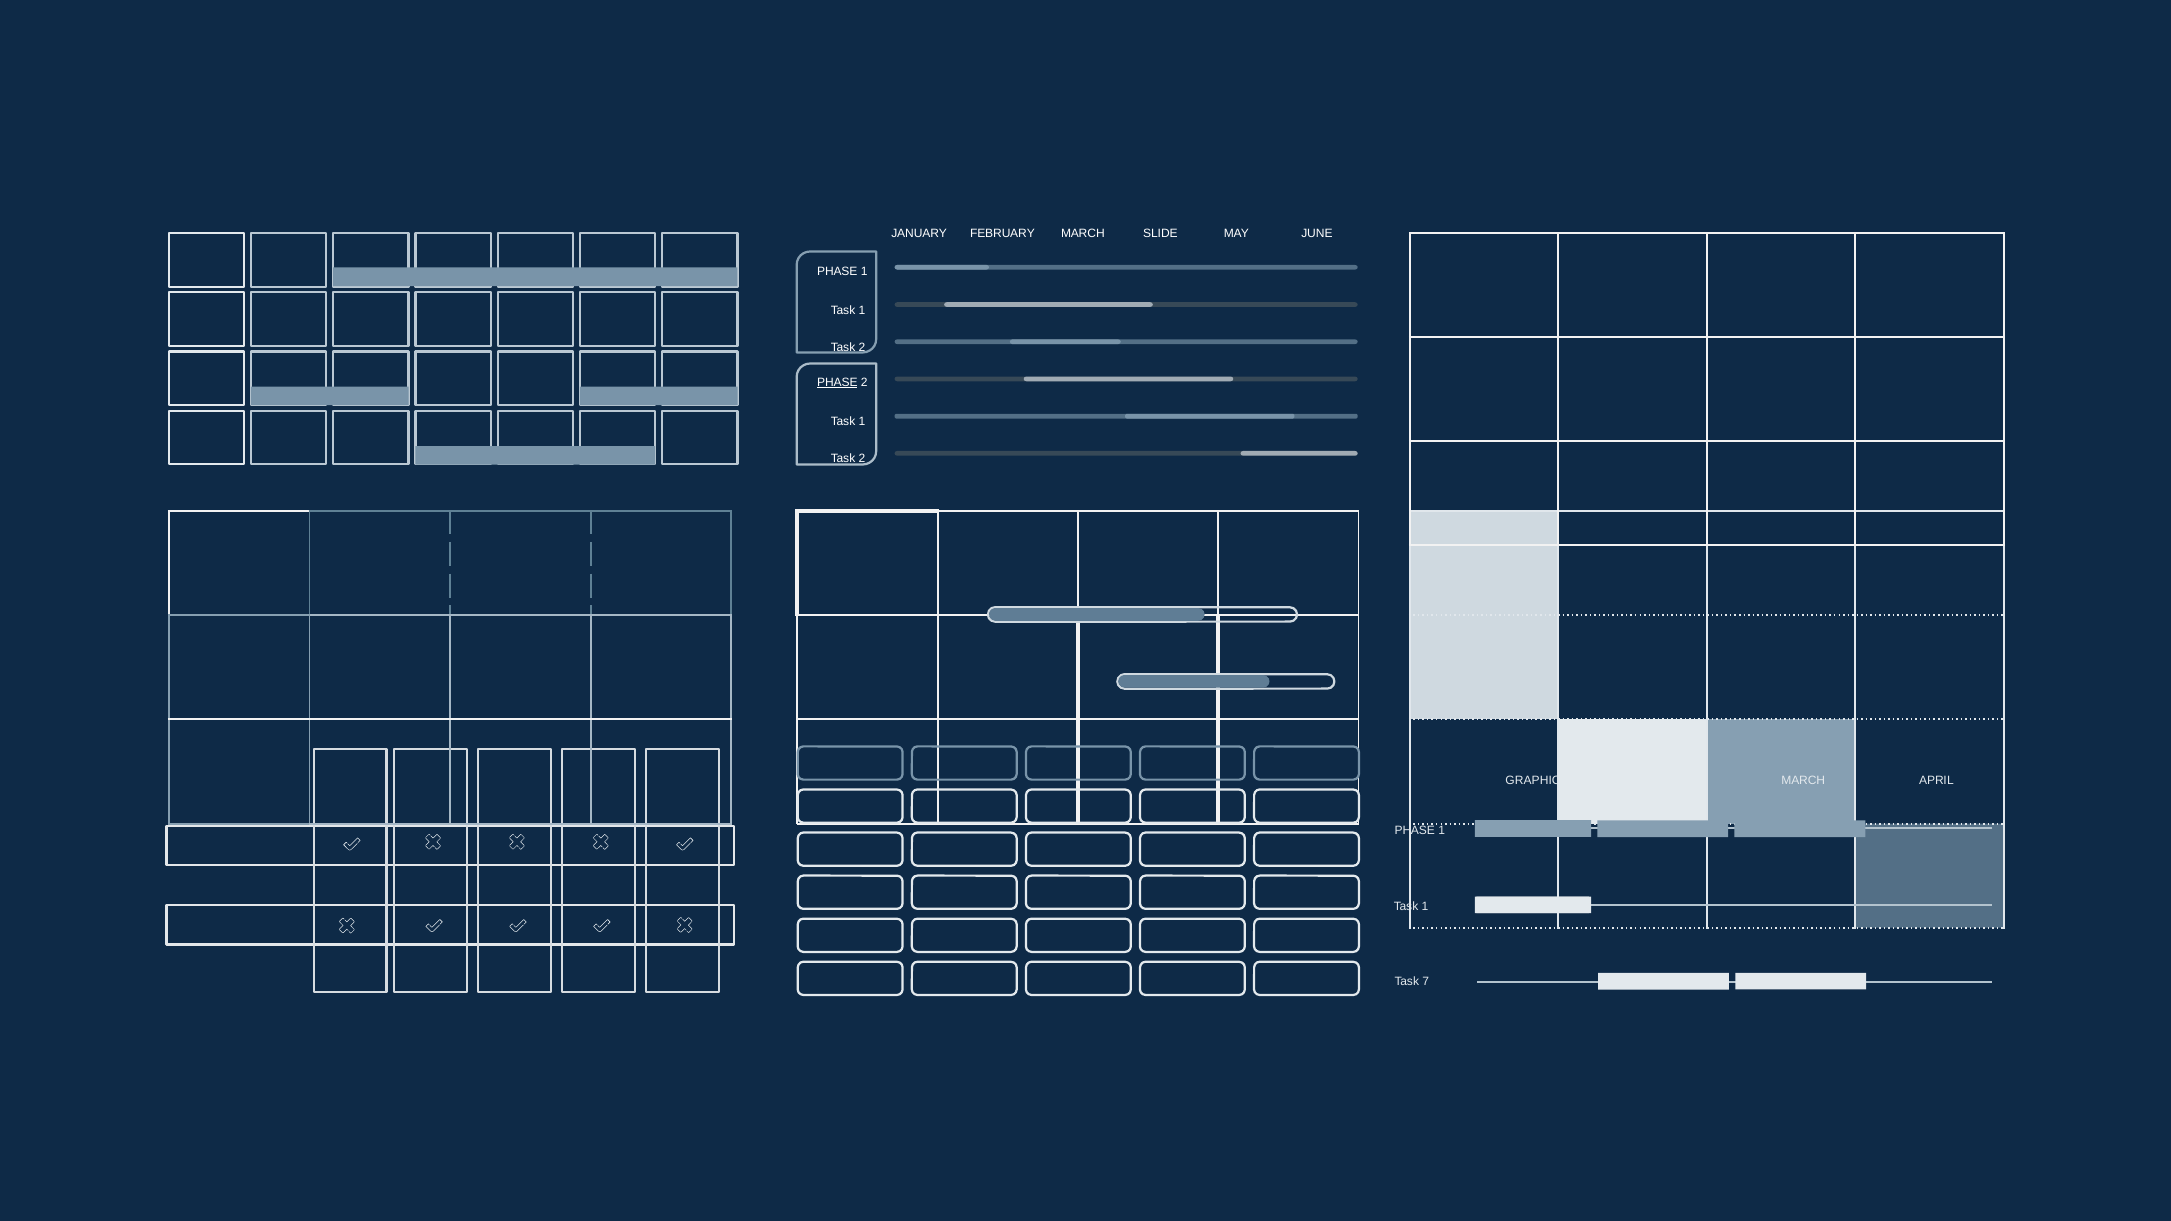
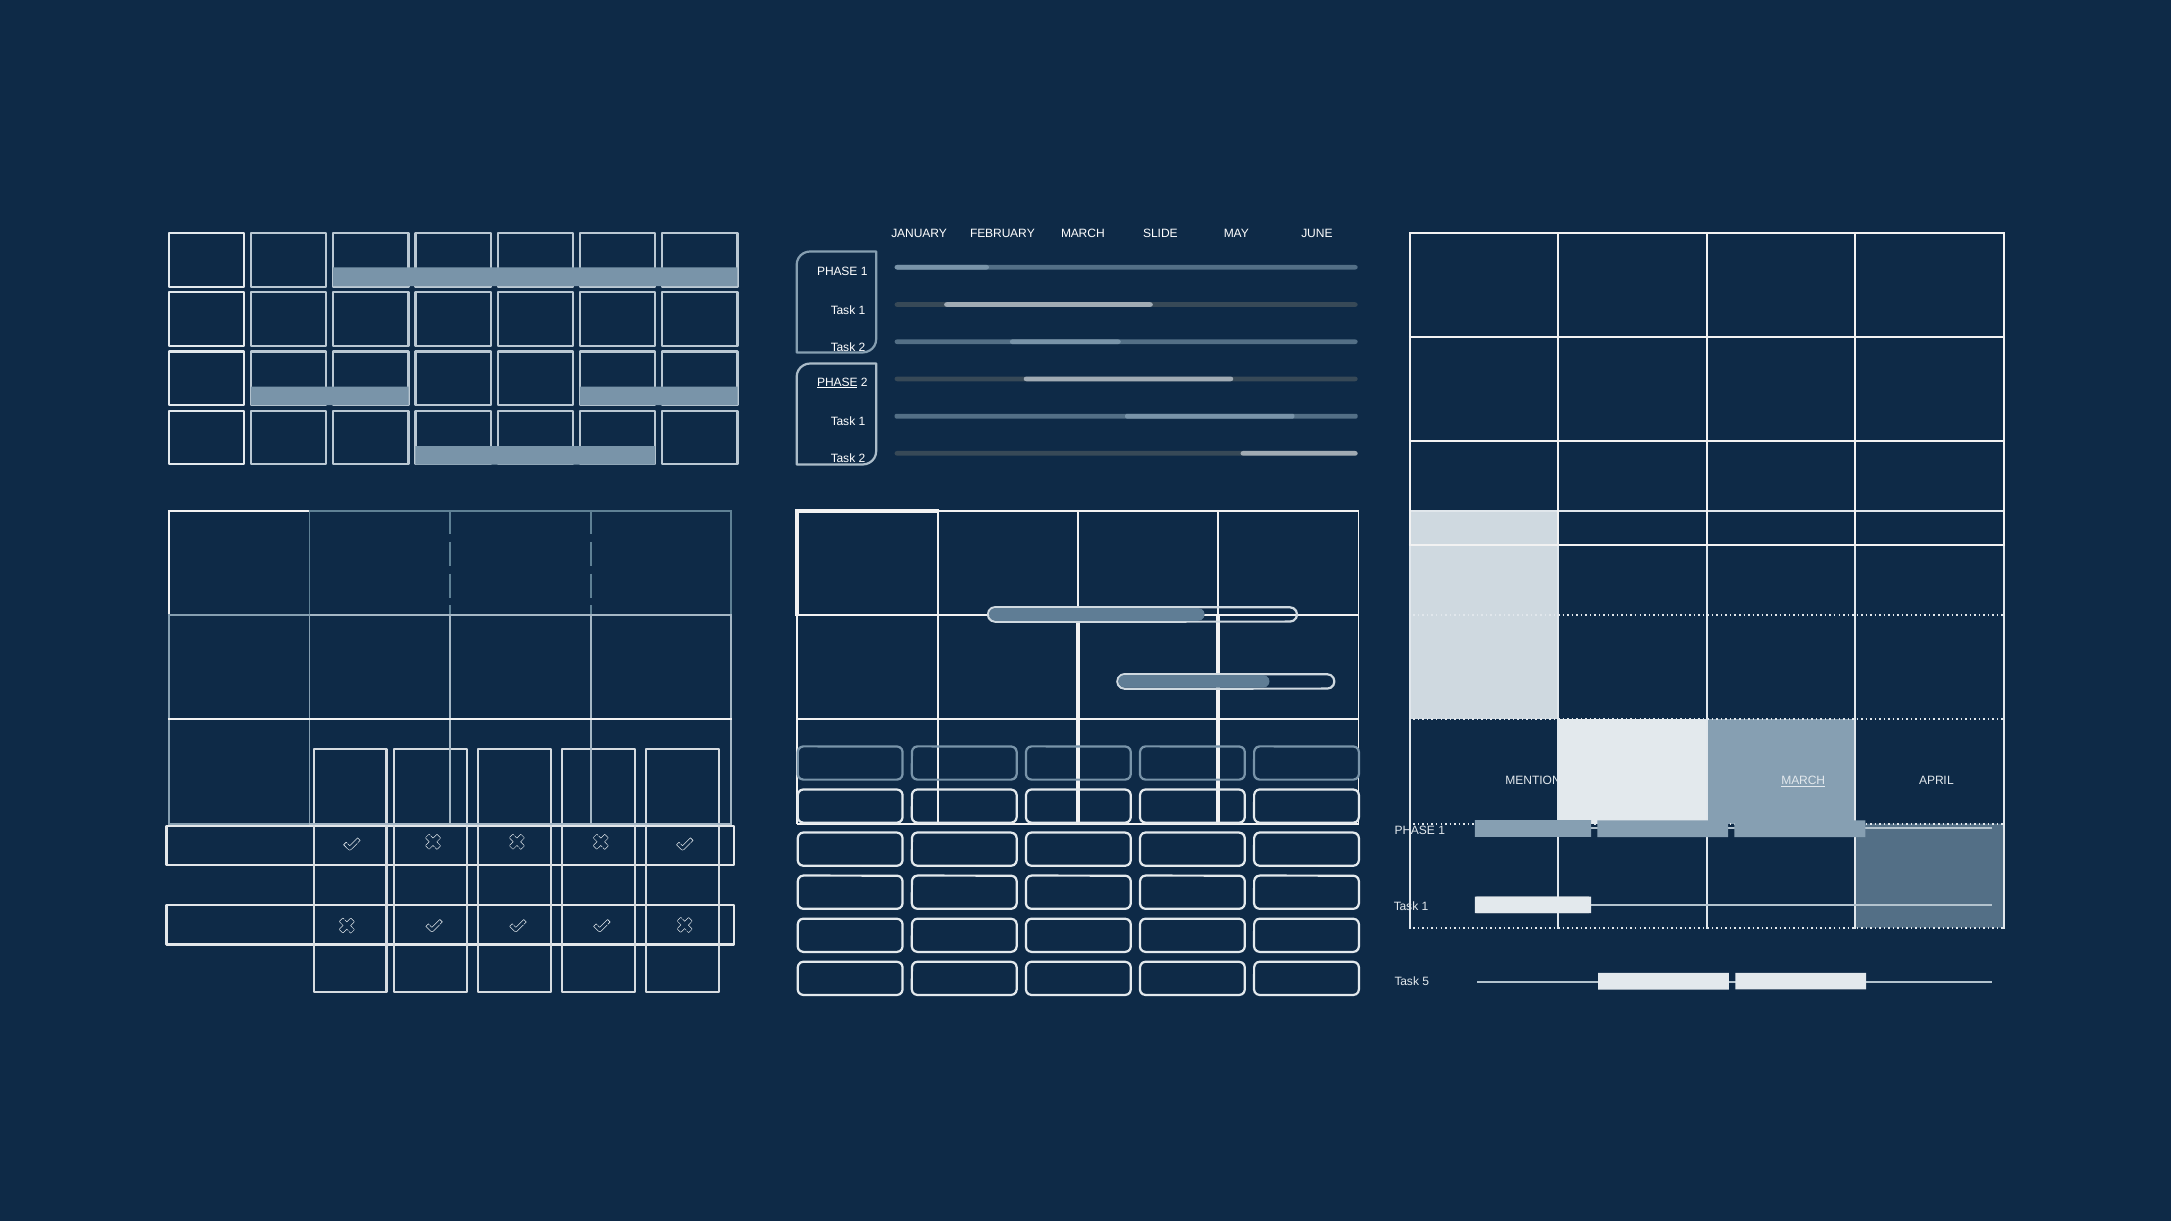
GRAPHIC: GRAPHIC -> MENTION
MARCH at (1803, 781) underline: none -> present
7: 7 -> 5
